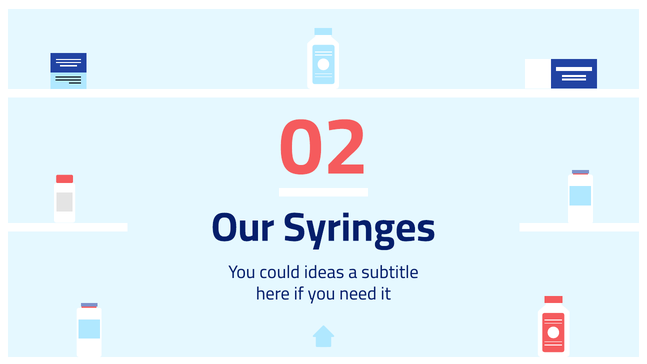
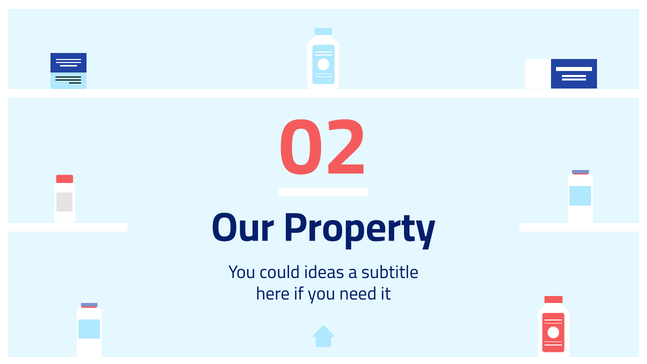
Syringes: Syringes -> Property
